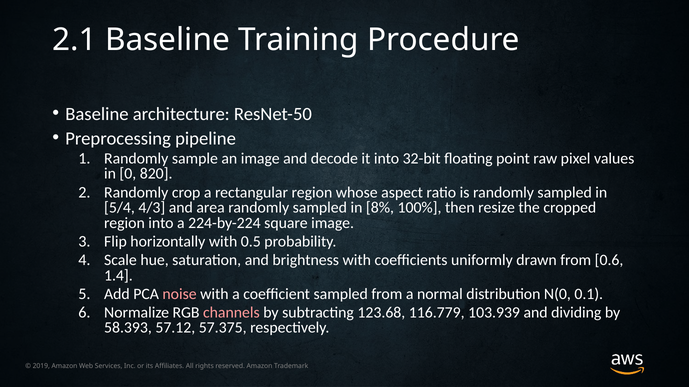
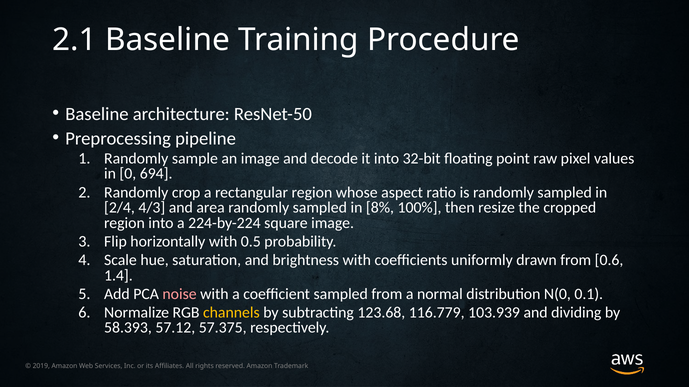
820: 820 -> 694
5/4: 5/4 -> 2/4
channels colour: pink -> yellow
